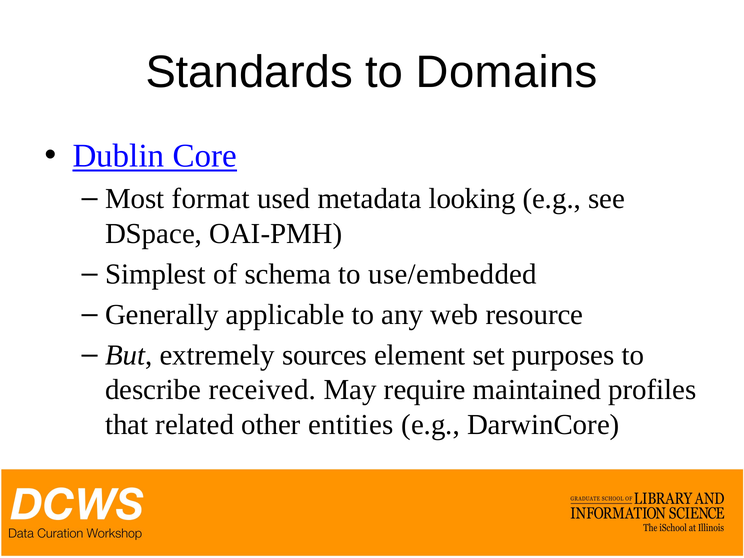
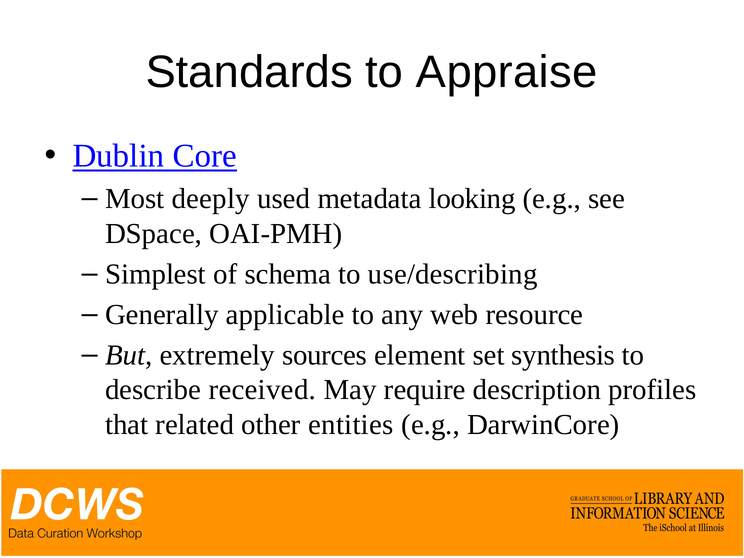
Domains: Domains -> Appraise
format: format -> deeply
use/embedded: use/embedded -> use/describing
purposes: purposes -> synthesis
maintained: maintained -> description
